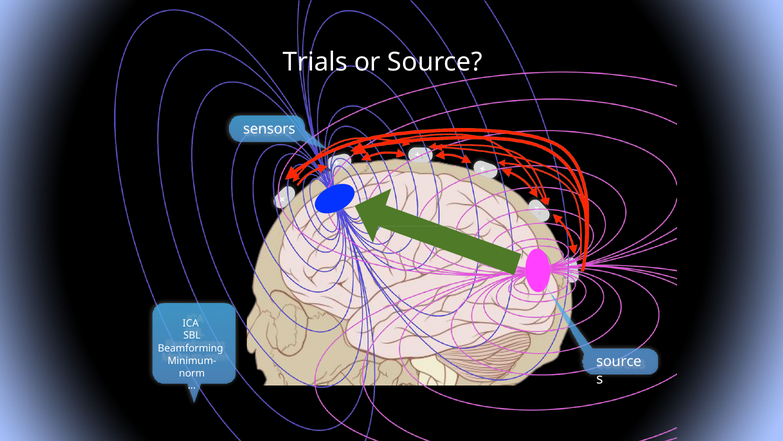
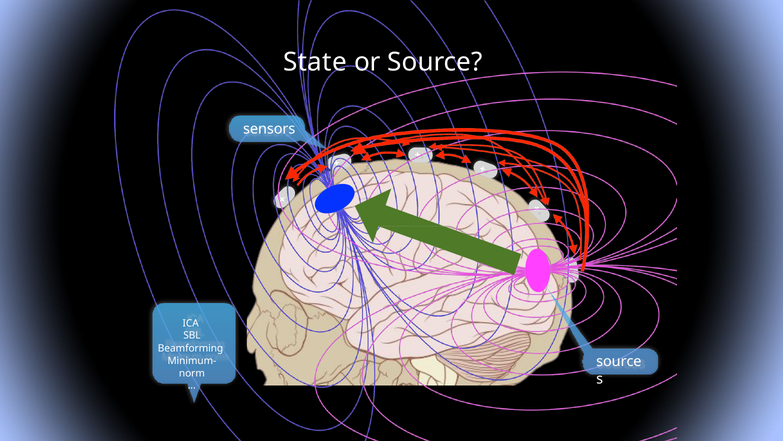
Trials: Trials -> State
